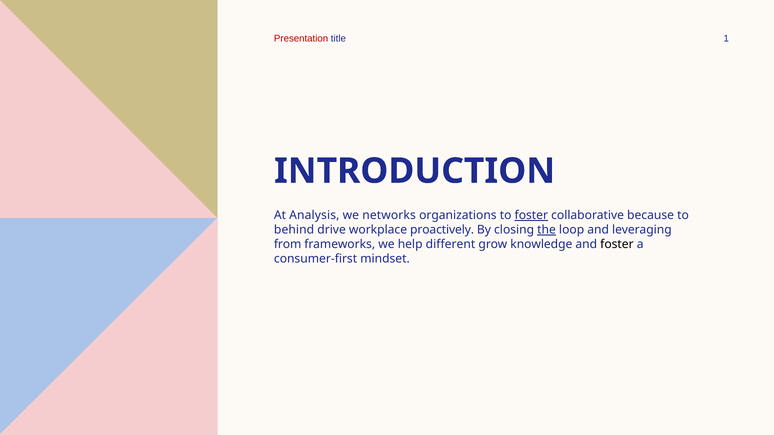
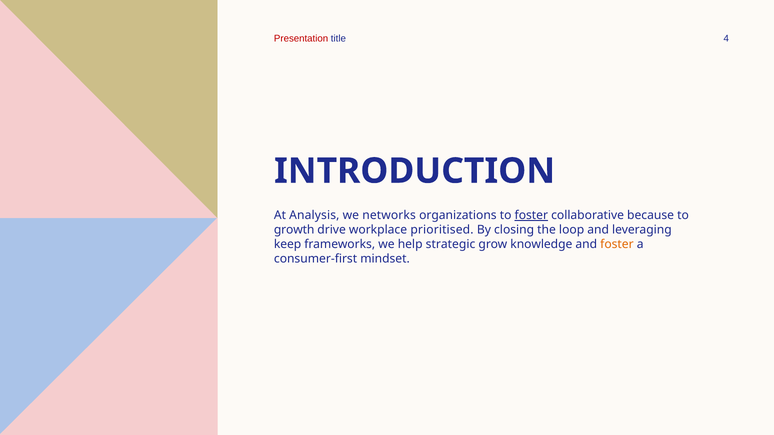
1: 1 -> 4
behind: behind -> growth
proactively: proactively -> prioritised
the underline: present -> none
from: from -> keep
different: different -> strategic
foster at (617, 245) colour: black -> orange
